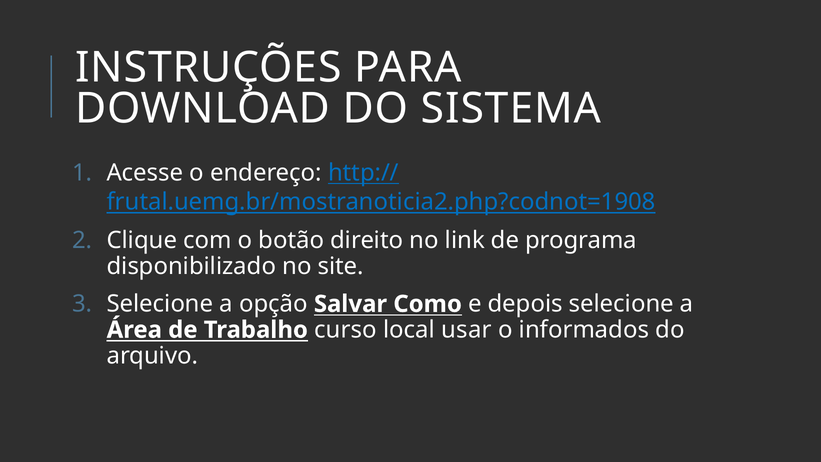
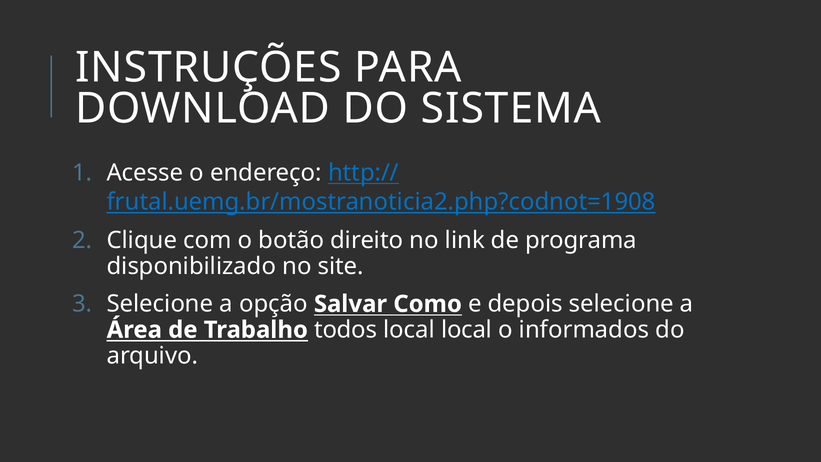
curso: curso -> todos
local usar: usar -> local
